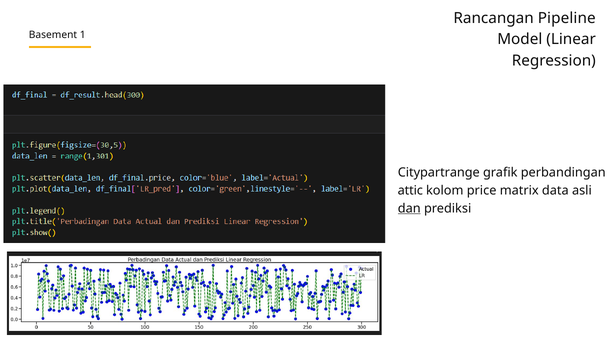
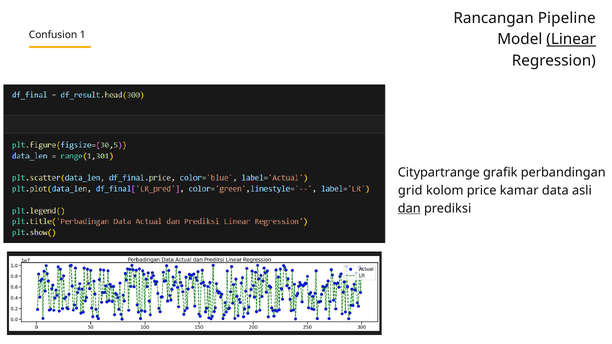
Basement: Basement -> Confusion
Linear underline: none -> present
attic: attic -> grid
matrix: matrix -> kamar
